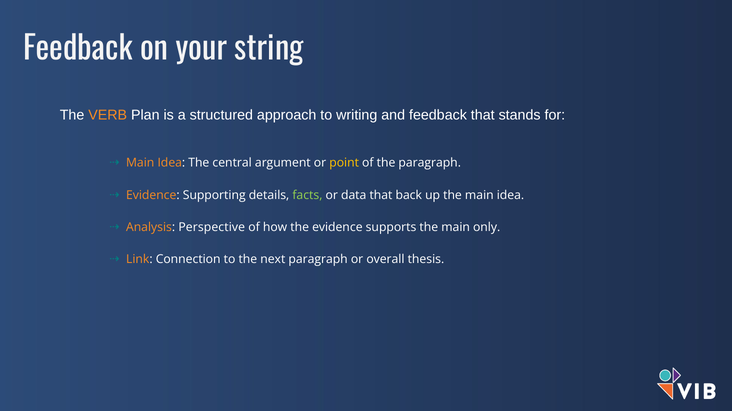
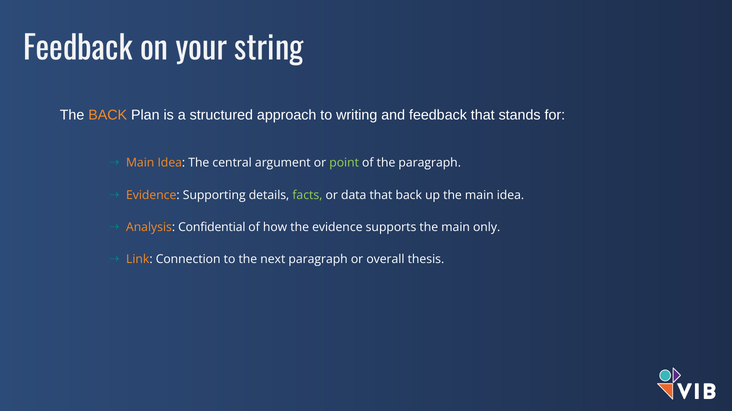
The VERB: VERB -> BACK
point colour: yellow -> light green
Perspective: Perspective -> Confidential
